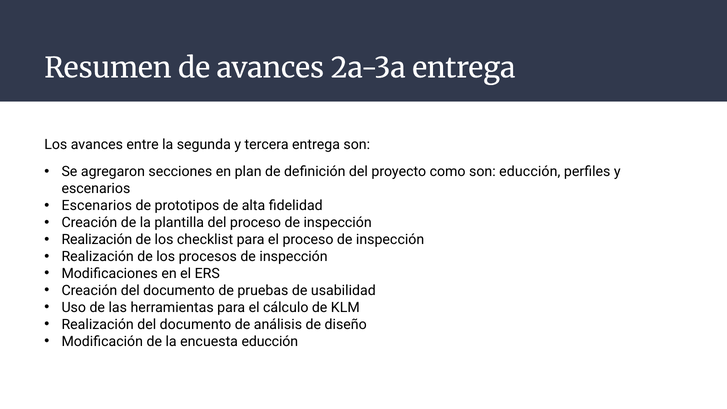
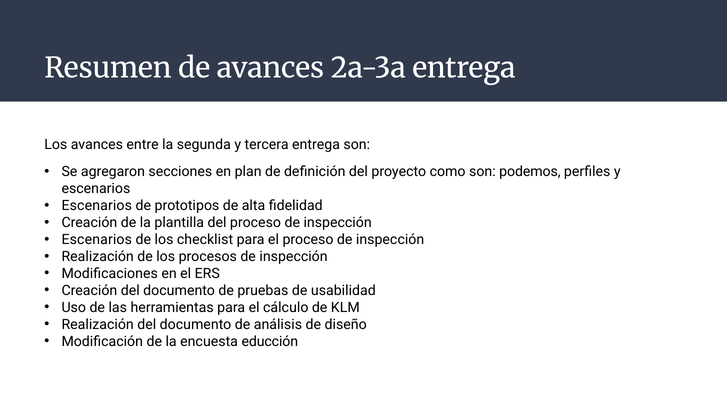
son educción: educción -> podemos
Realización at (97, 240): Realización -> Escenarios
